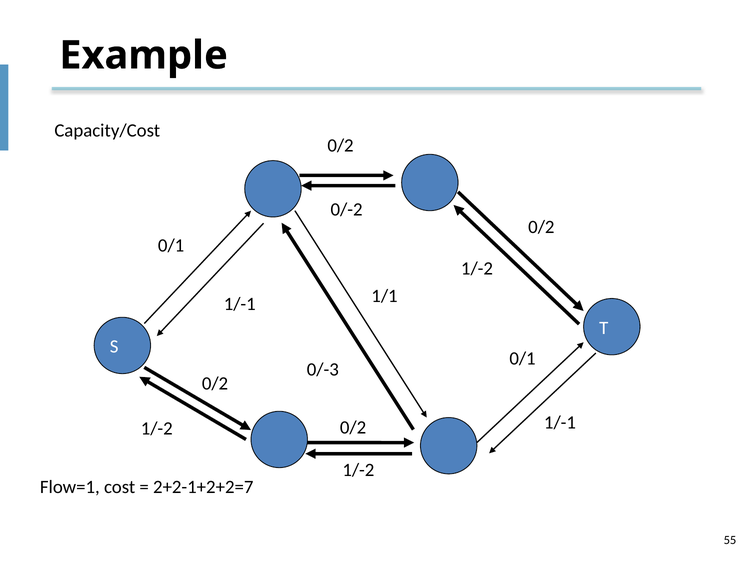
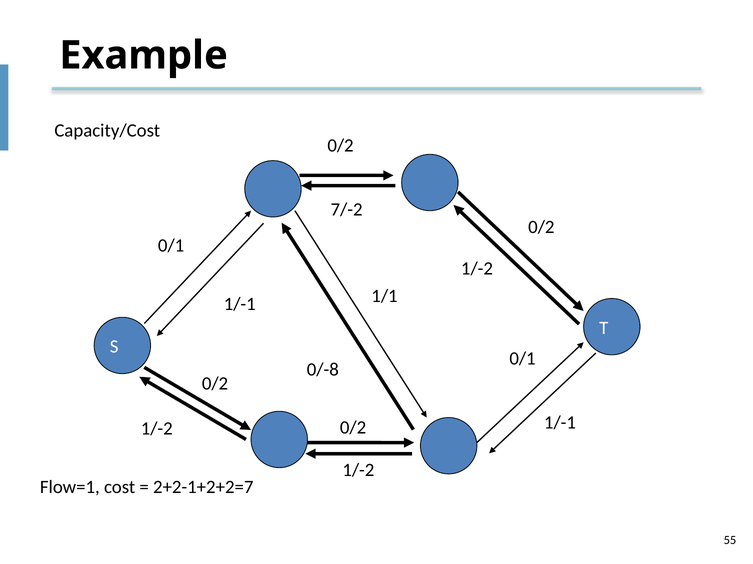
0/-2: 0/-2 -> 7/-2
0/-3: 0/-3 -> 0/-8
